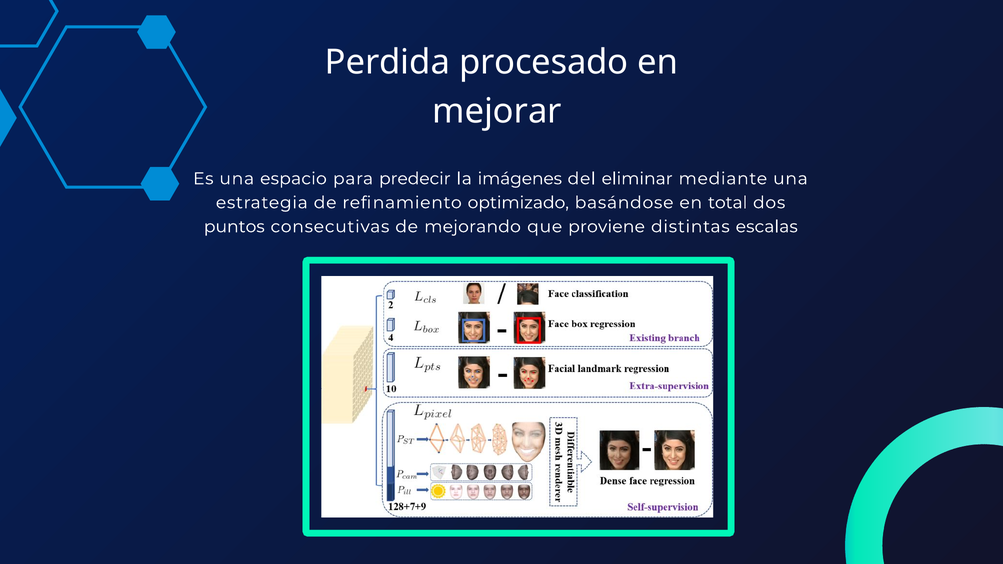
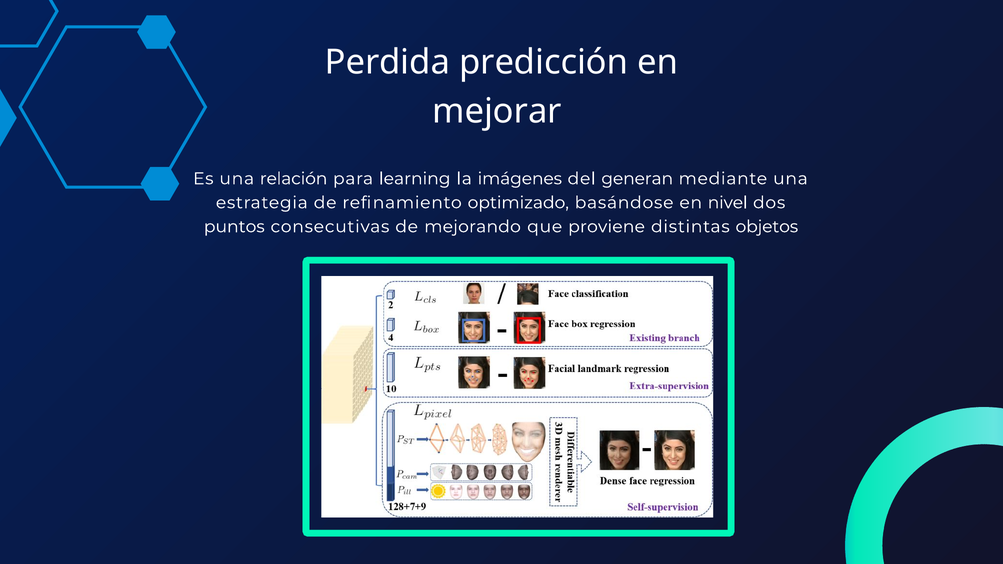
procesado: procesado -> predicción
espacio: espacio -> relación
predecir: predecir -> learning
eliminar: eliminar -> generan
total: total -> nivel
escalas: escalas -> objetos
